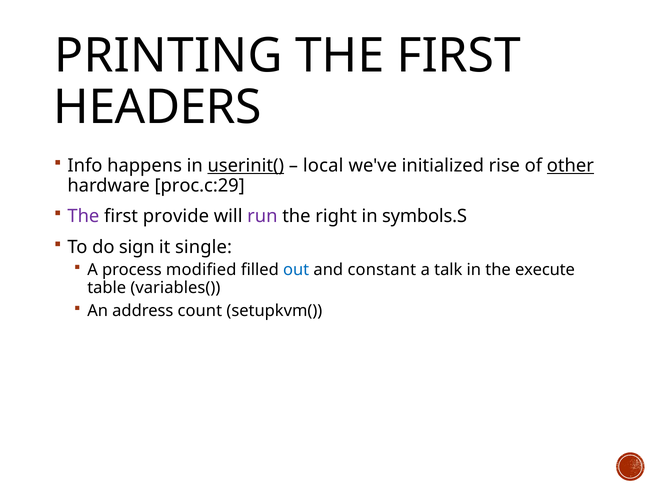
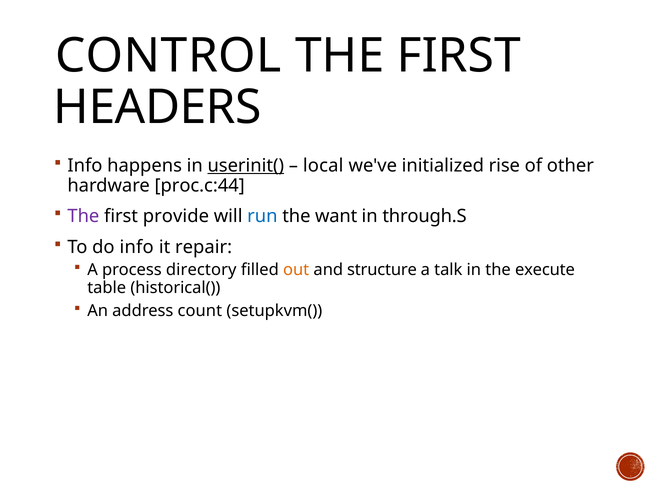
PRINTING: PRINTING -> CONTROL
other underline: present -> none
proc.c:29: proc.c:29 -> proc.c:44
run colour: purple -> blue
right: right -> want
symbols.S: symbols.S -> through.S
do sign: sign -> info
single: single -> repair
modified: modified -> directory
out colour: blue -> orange
constant: constant -> structure
variables(: variables( -> historical(
